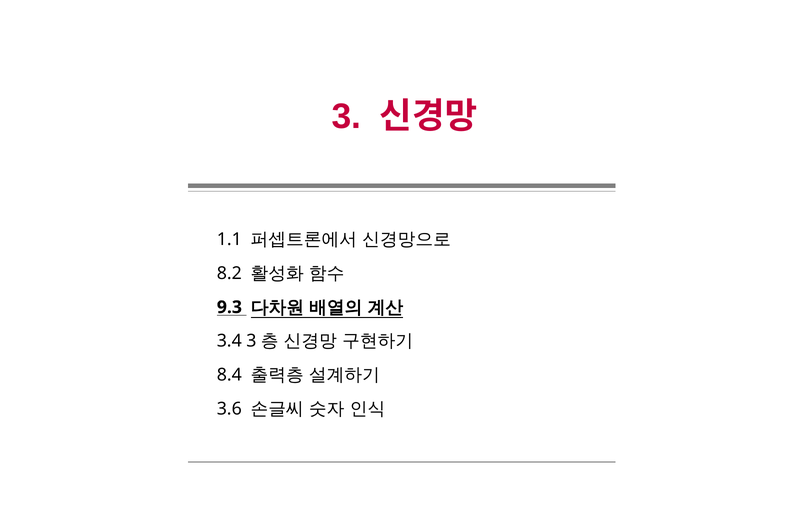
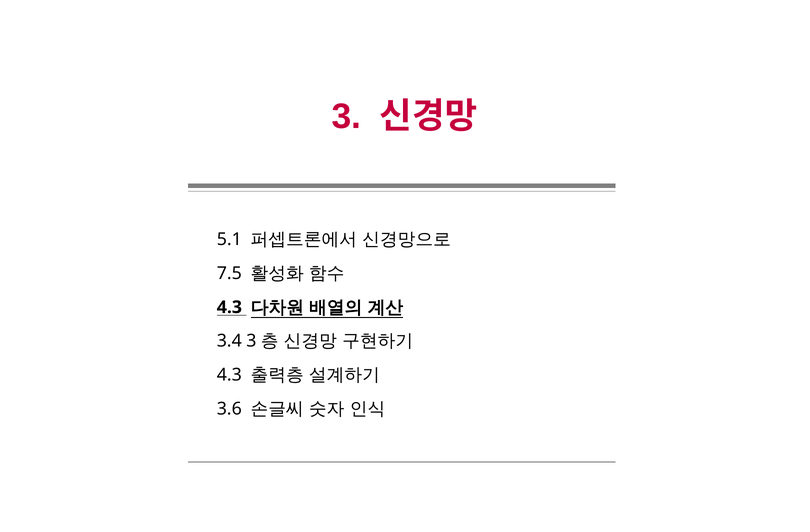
1.1: 1.1 -> 5.1
8.2: 8.2 -> 7.5
9.3 at (229, 307): 9.3 -> 4.3
8.4 at (229, 375): 8.4 -> 4.3
